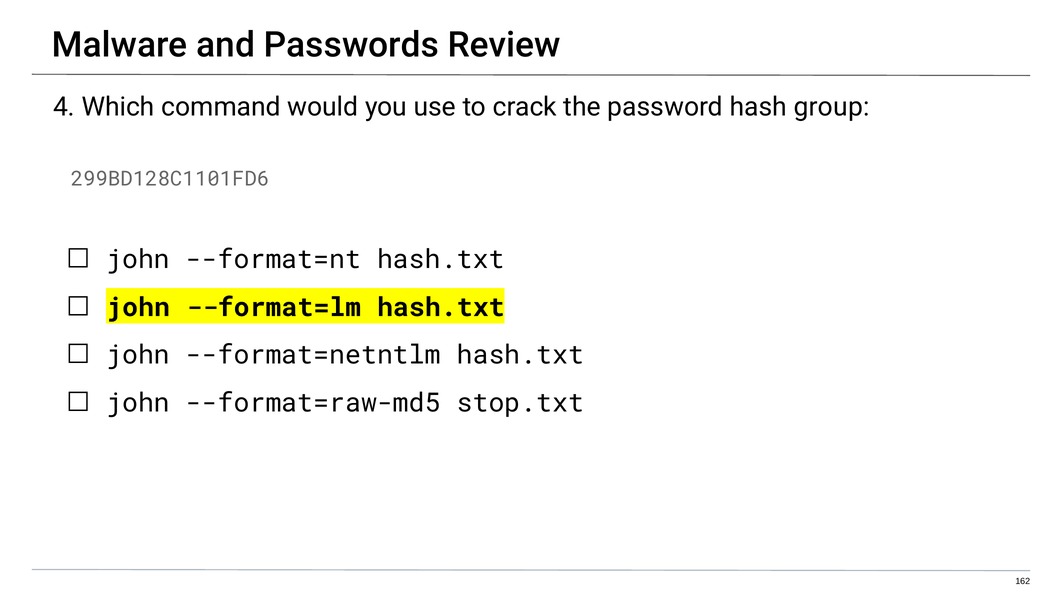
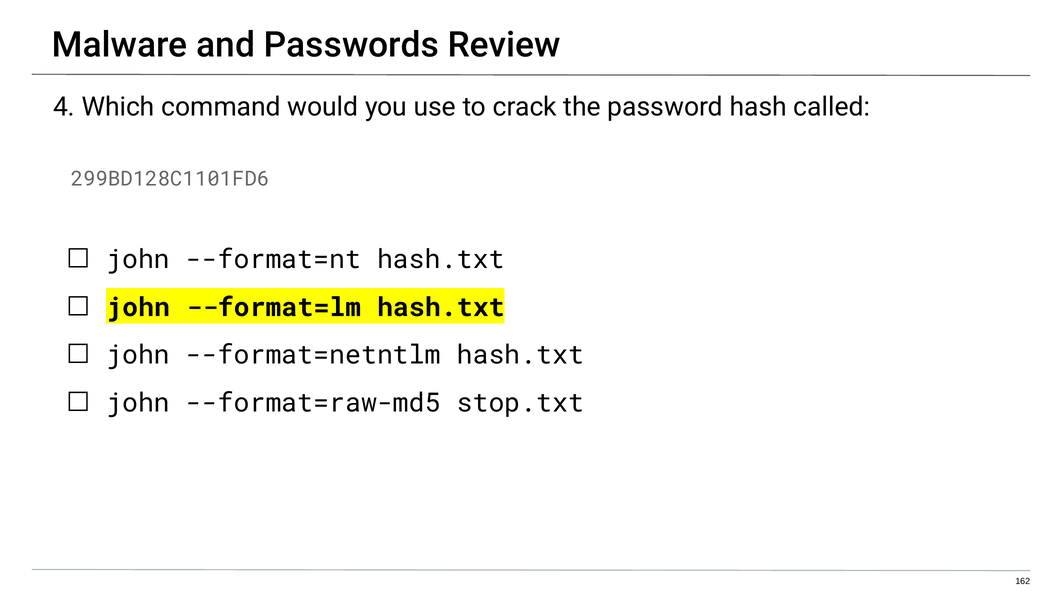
group: group -> called
